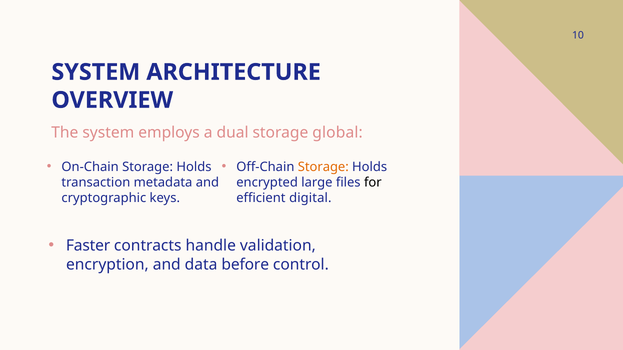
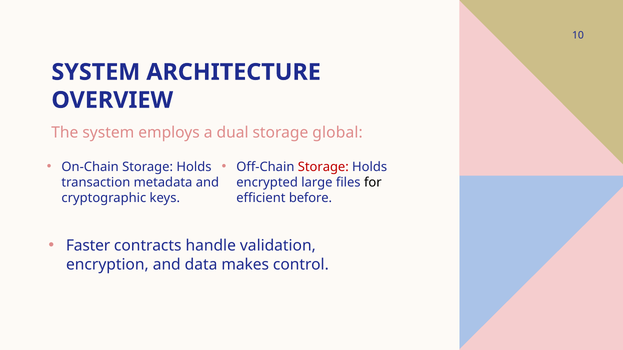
Storage at (323, 167) colour: orange -> red
digital: digital -> before
before: before -> makes
